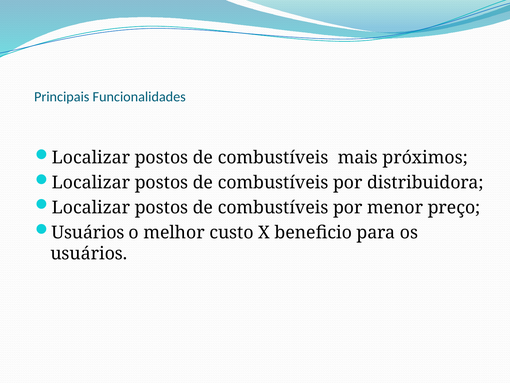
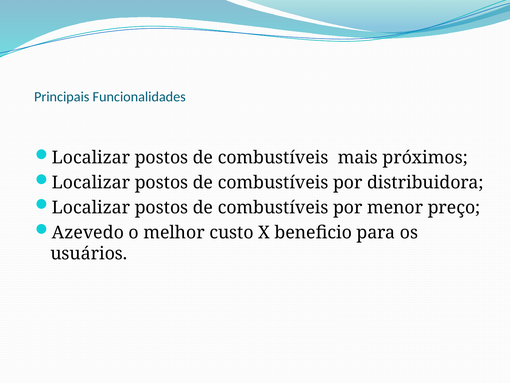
Usuários at (88, 232): Usuários -> Azevedo
